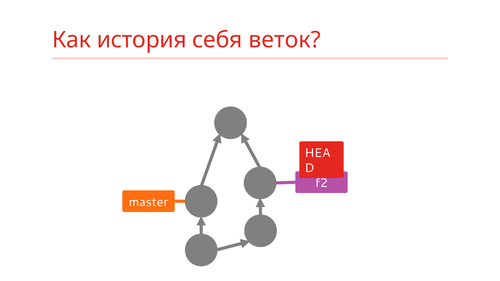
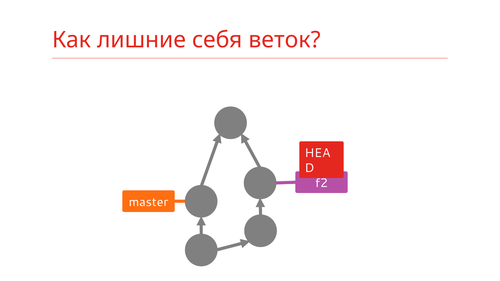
история: история -> лишние
